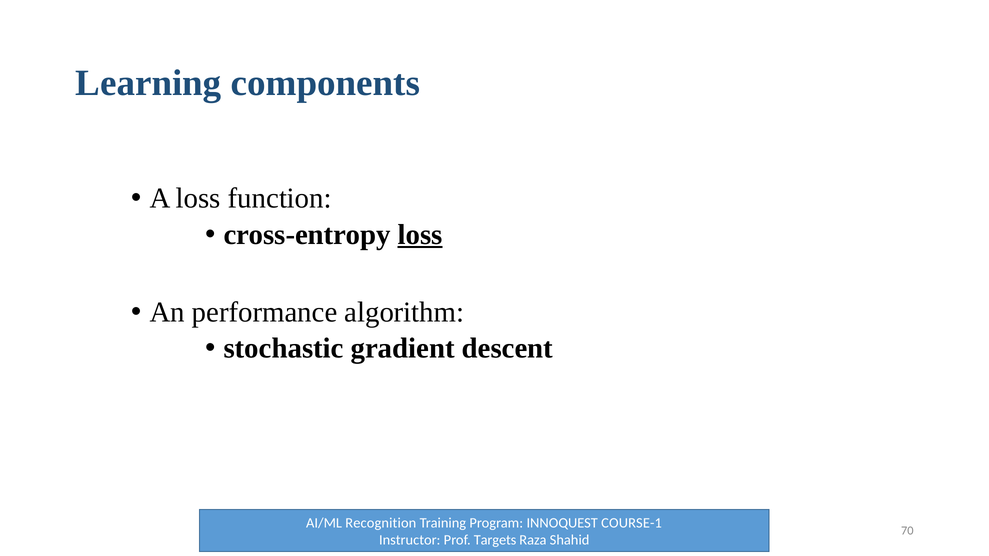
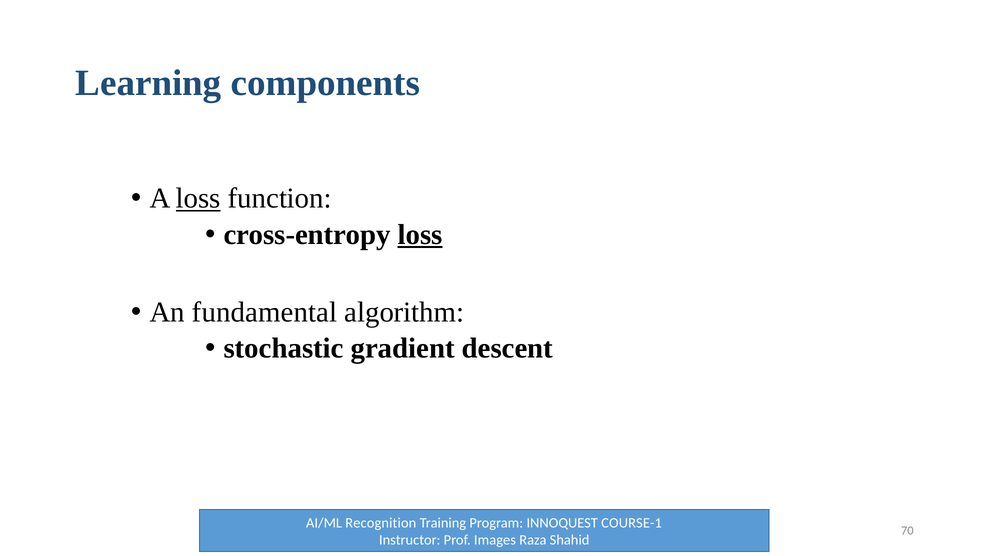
loss at (198, 199) underline: none -> present
performance: performance -> fundamental
Targets: Targets -> Images
